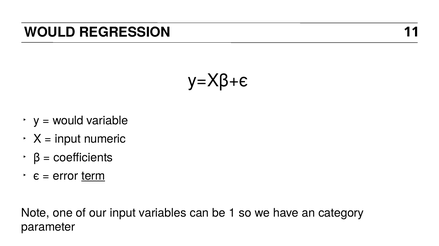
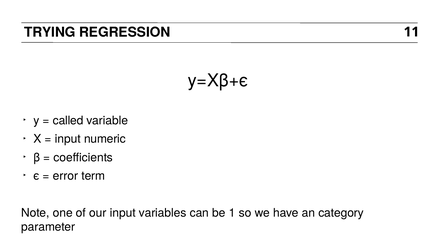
WOULD at (50, 32): WOULD -> TRYING
would at (68, 121): would -> called
term underline: present -> none
